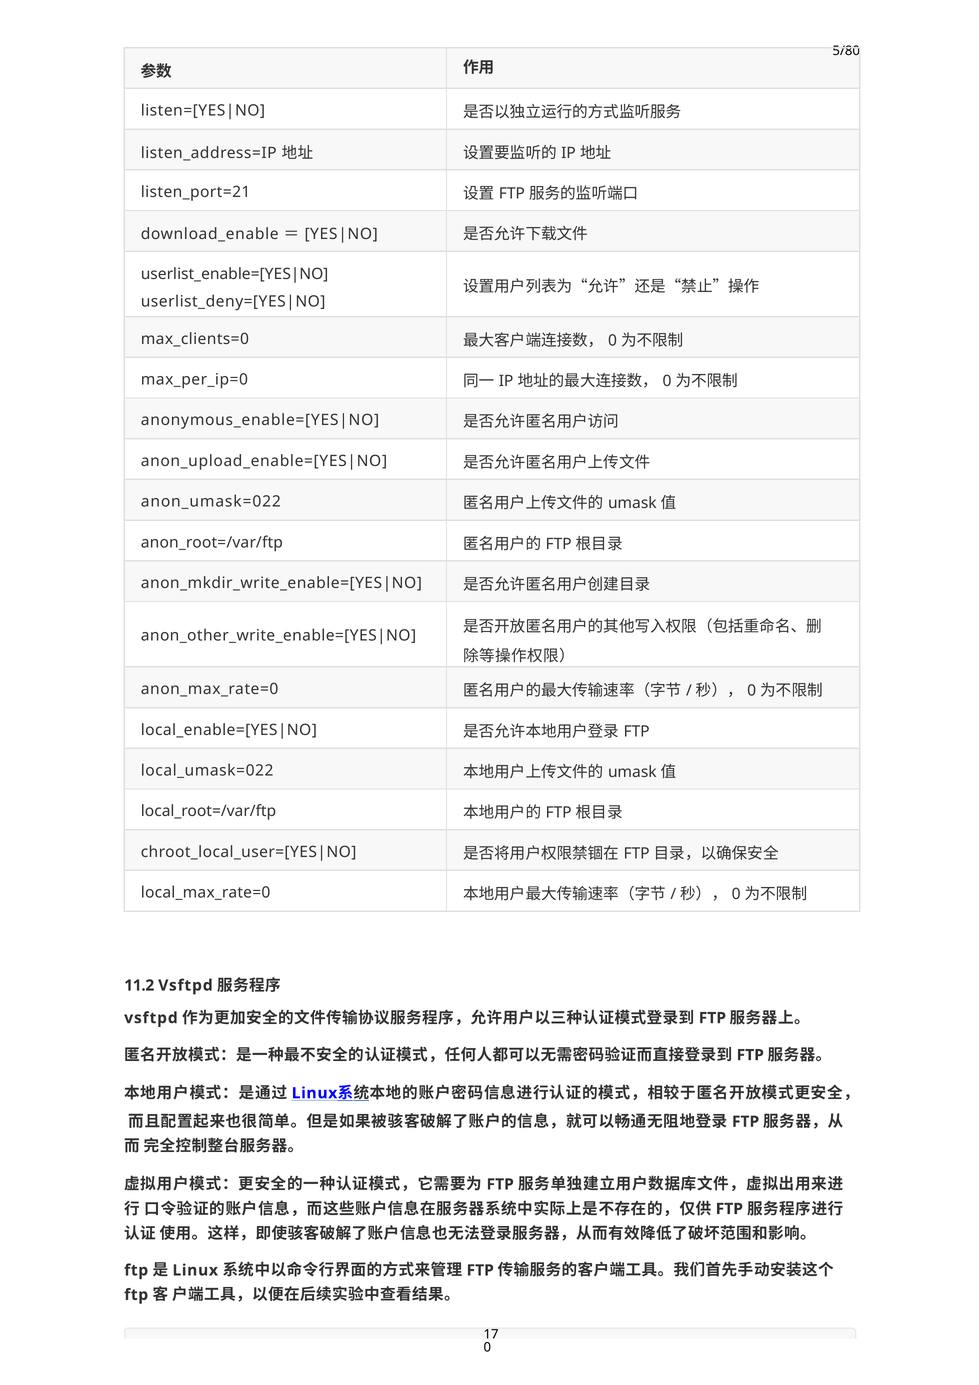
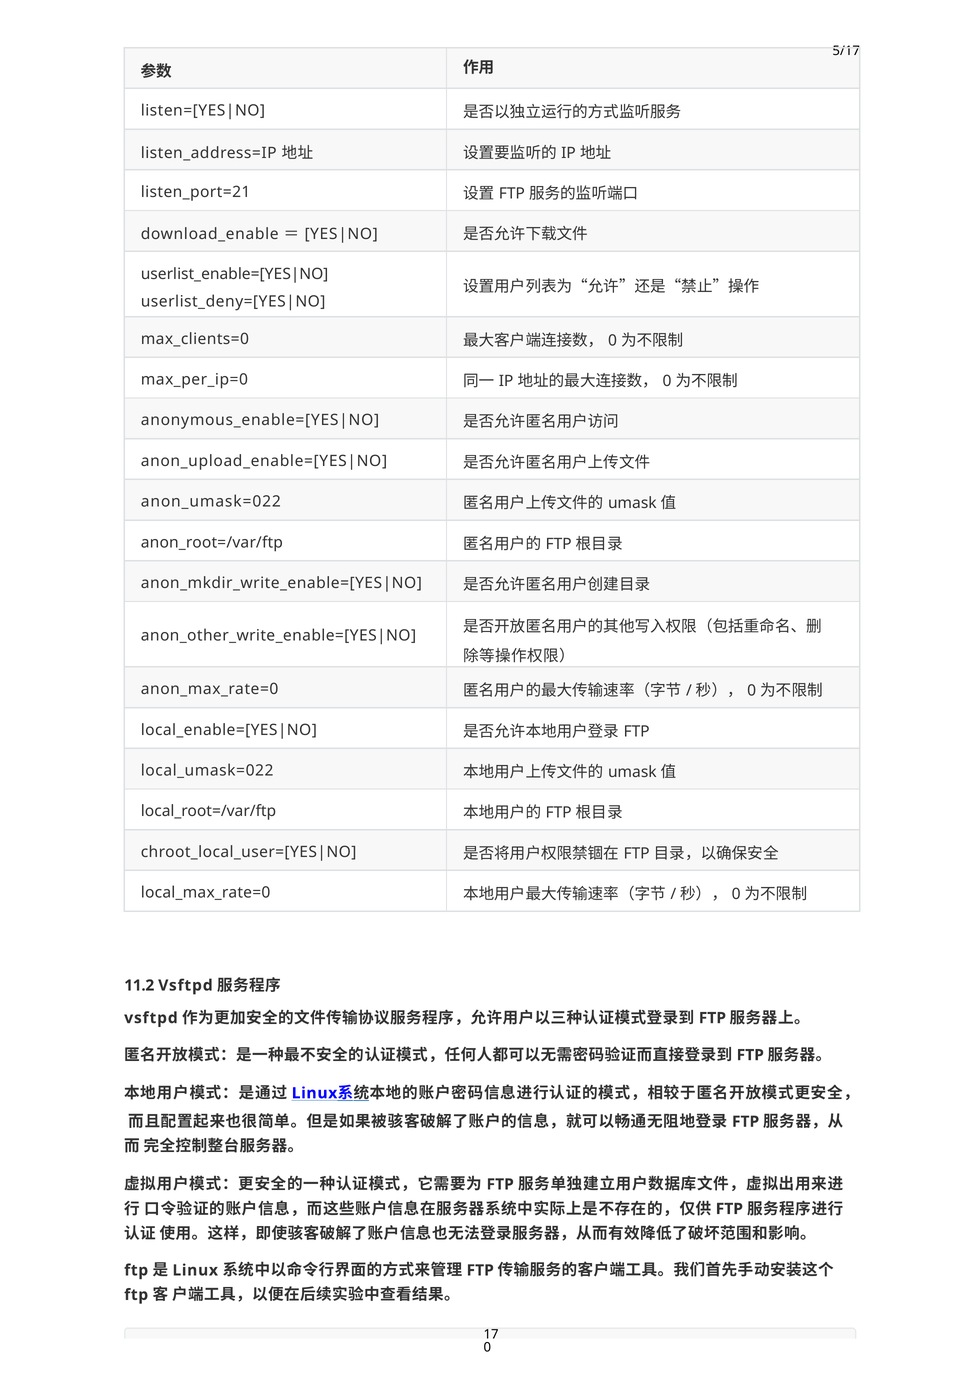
5/80: 5/80 -> 5/17
